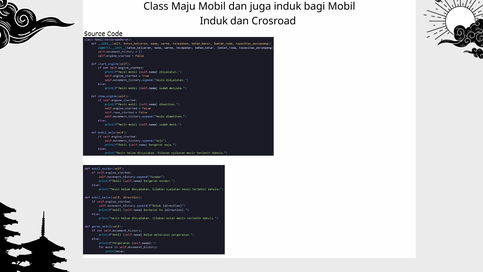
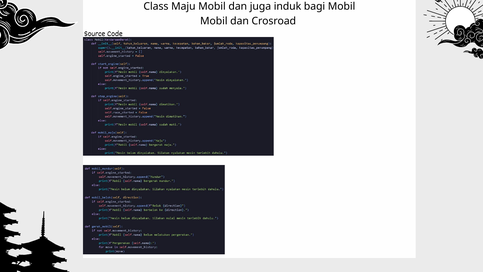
Induk at (214, 21): Induk -> Mobil
